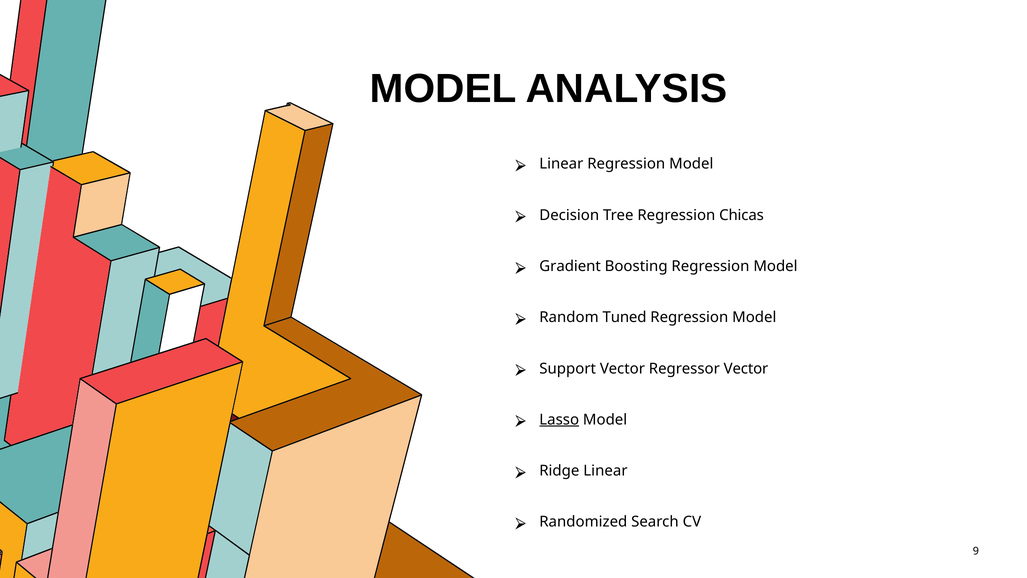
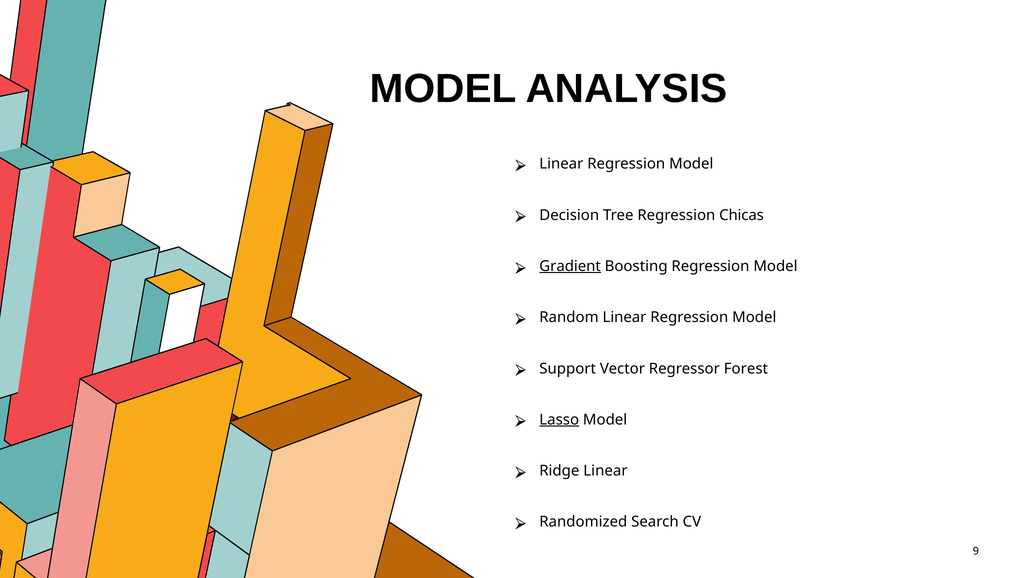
Gradient underline: none -> present
Random Tuned: Tuned -> Linear
Regressor Vector: Vector -> Forest
